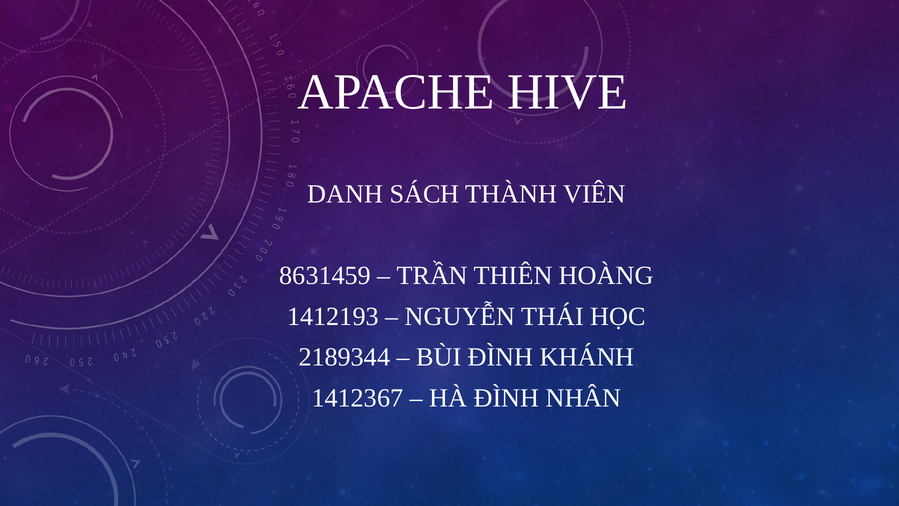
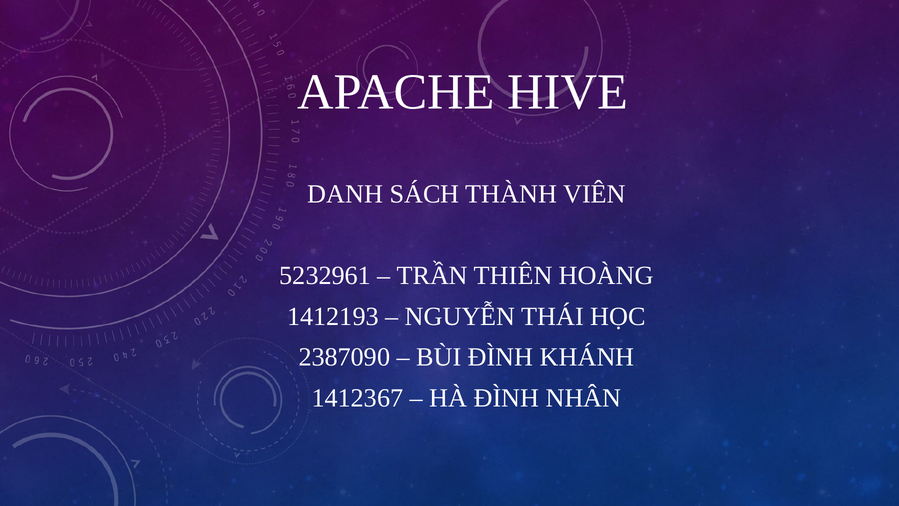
8631459: 8631459 -> 5232961
2189344: 2189344 -> 2387090
